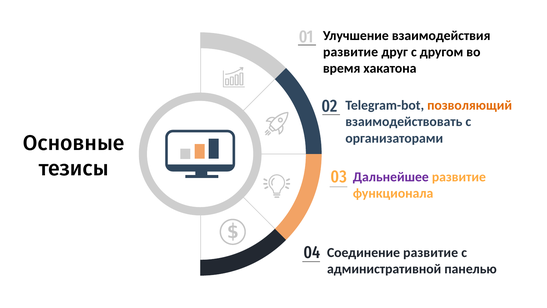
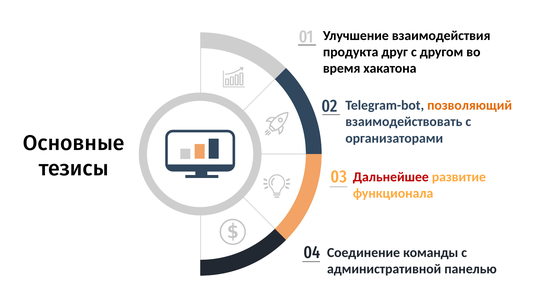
развитие at (351, 52): развитие -> продукта
Дальнейшее colour: purple -> red
Соединение развитие: развитие -> команды
